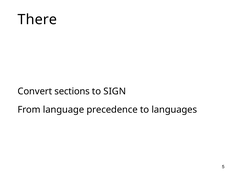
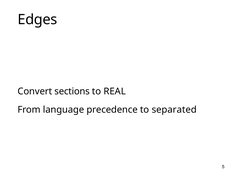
There: There -> Edges
SIGN: SIGN -> REAL
languages: languages -> separated
